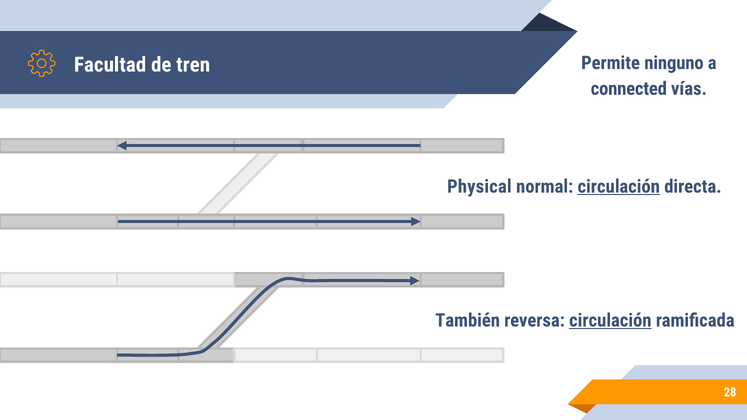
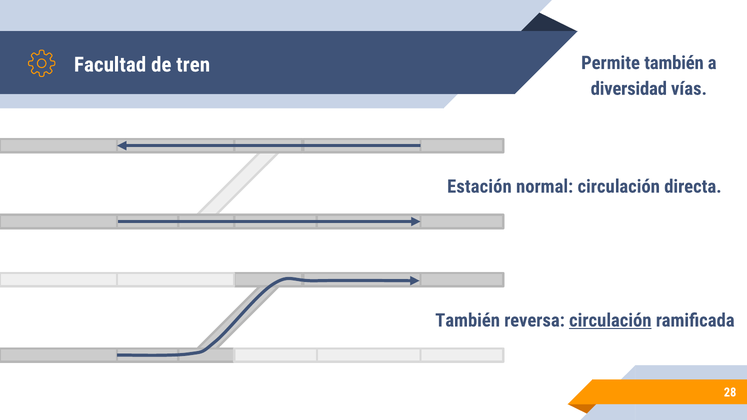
Permite ninguno: ninguno -> también
connected: connected -> diversidad
Physical: Physical -> Estación
circulación at (619, 187) underline: present -> none
